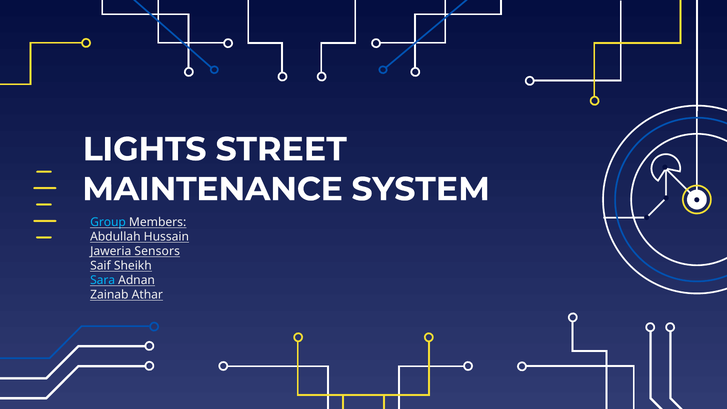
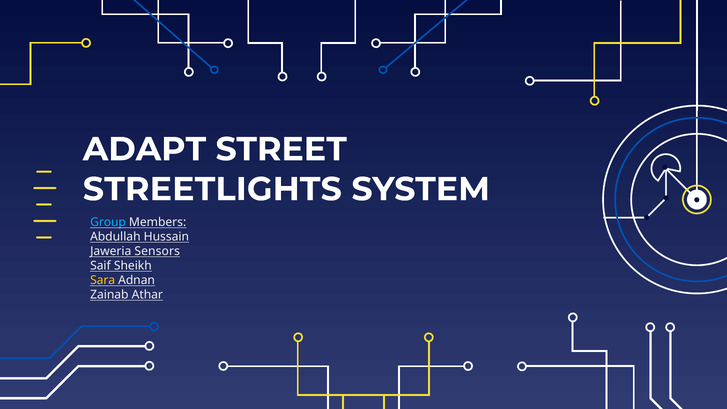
LIGHTS: LIGHTS -> ADAPT
MAINTENANCE: MAINTENANCE -> STREETLIGHTS
Sara colour: light blue -> yellow
